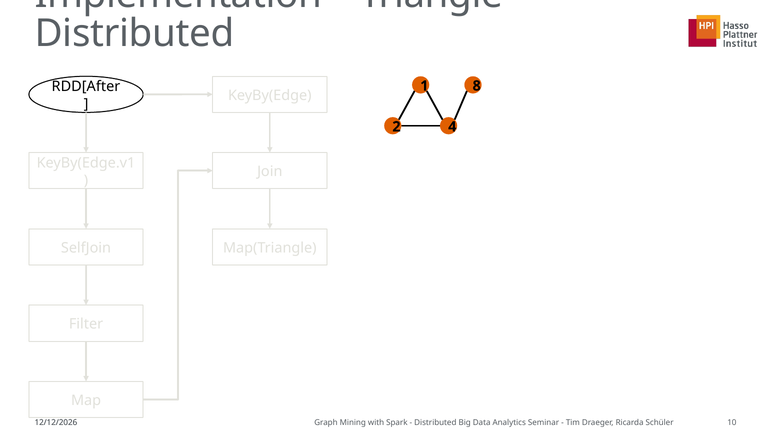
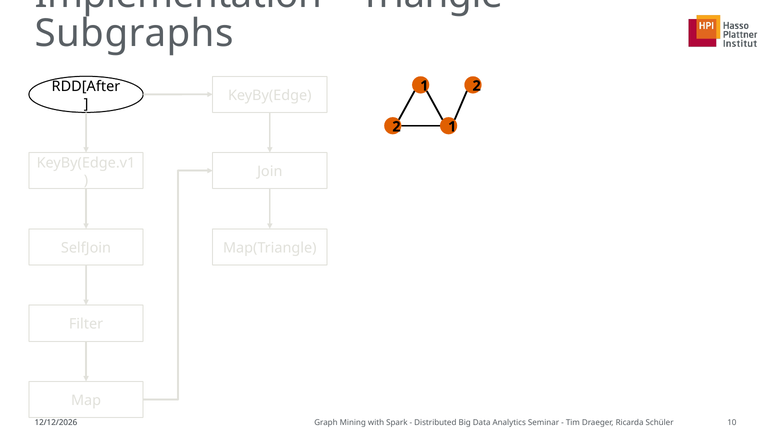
Distributed at (135, 34): Distributed -> Subgraphs
1 8: 8 -> 2
2 4: 4 -> 1
